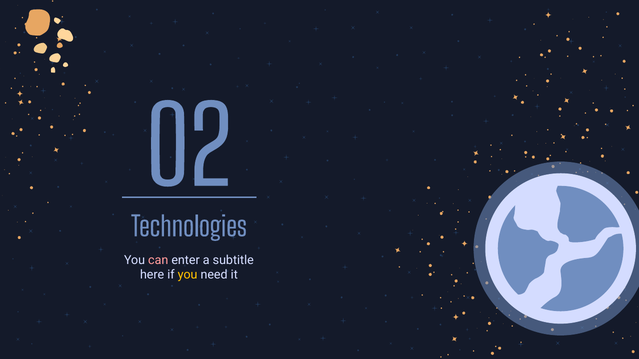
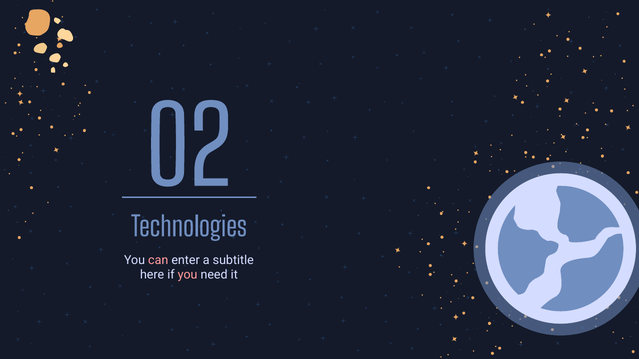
you at (188, 275) colour: yellow -> pink
